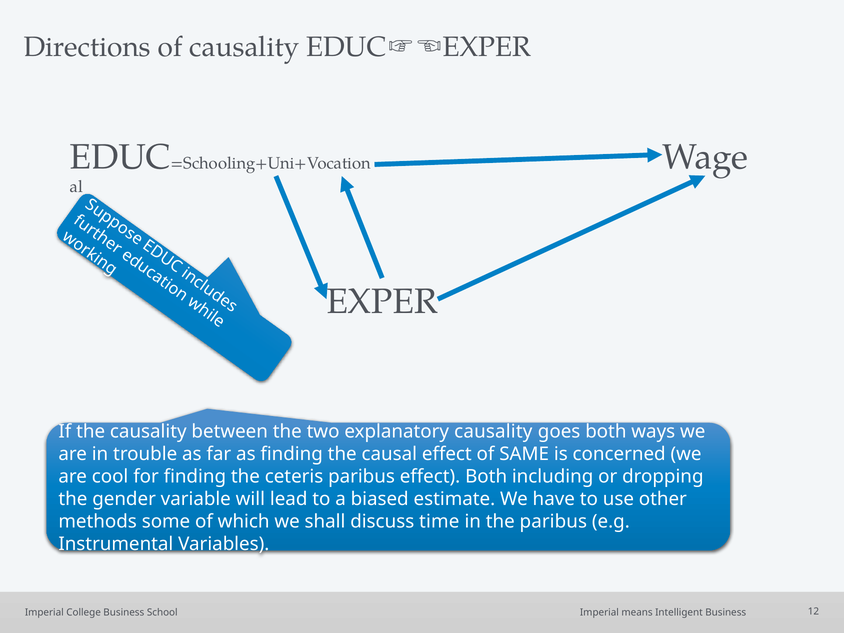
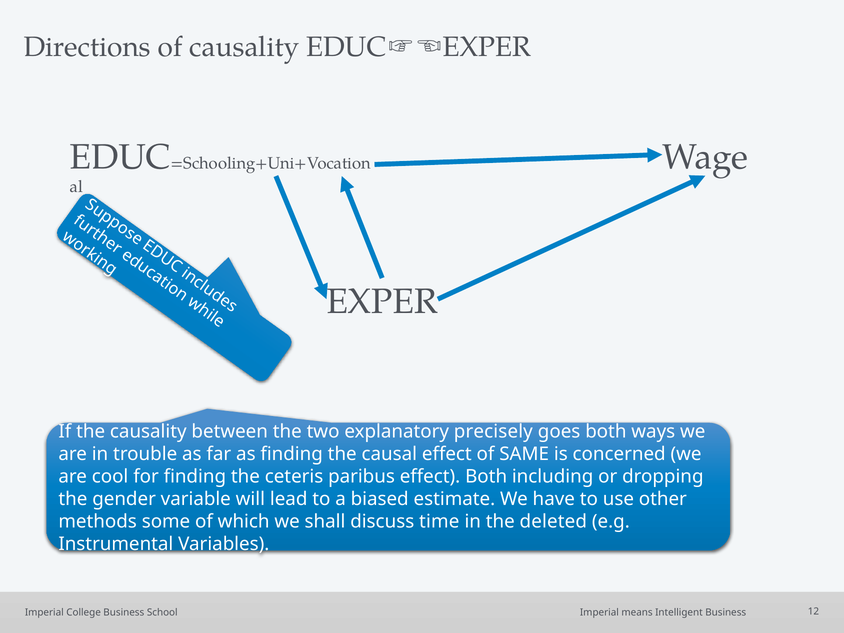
causality at (493, 431): causality -> precisely
the paribus: paribus -> deleted
